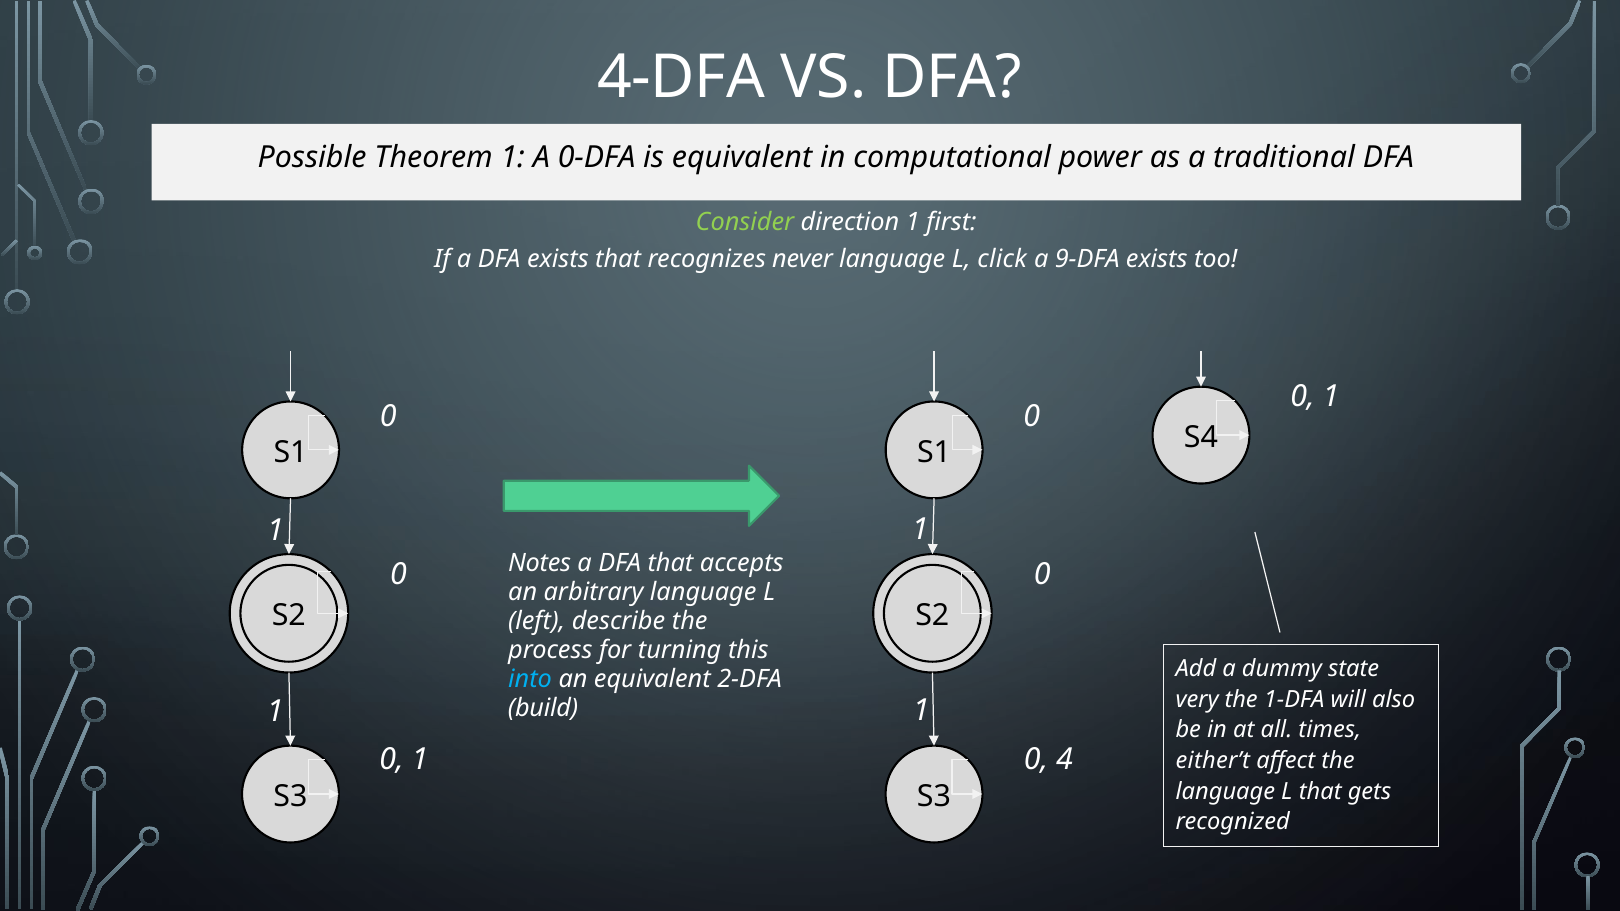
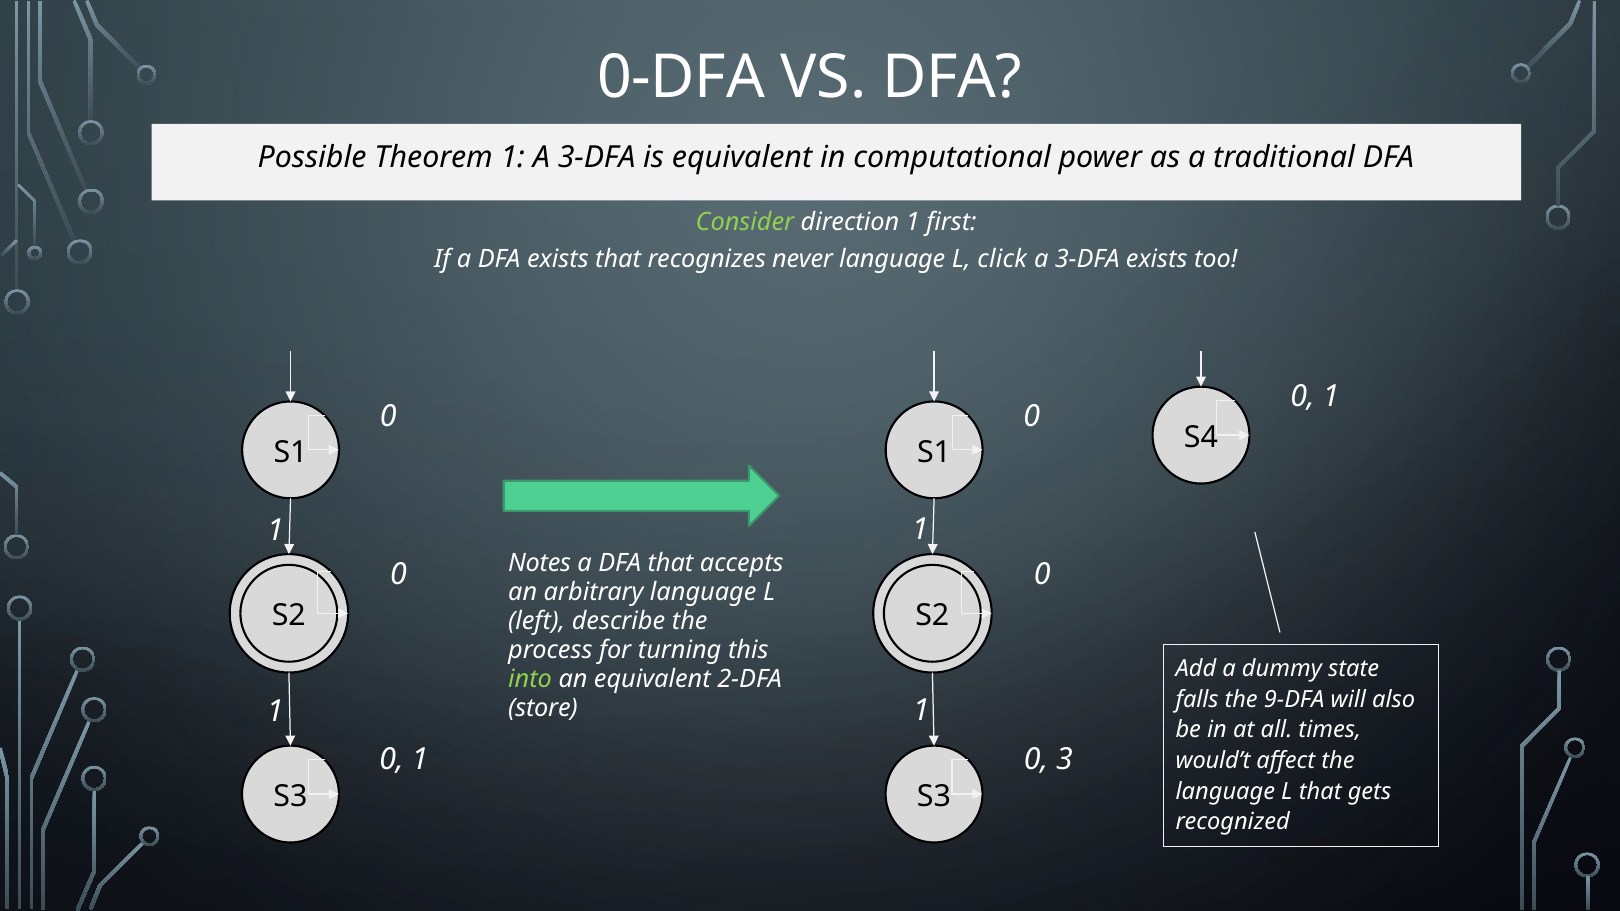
4-DFA: 4-DFA -> 0-DFA
1 A 0-DFA: 0-DFA -> 3-DFA
9-DFA at (1087, 259): 9-DFA -> 3-DFA
into colour: light blue -> light green
very: very -> falls
1-DFA: 1-DFA -> 9-DFA
build: build -> store
4: 4 -> 3
either’t: either’t -> would’t
